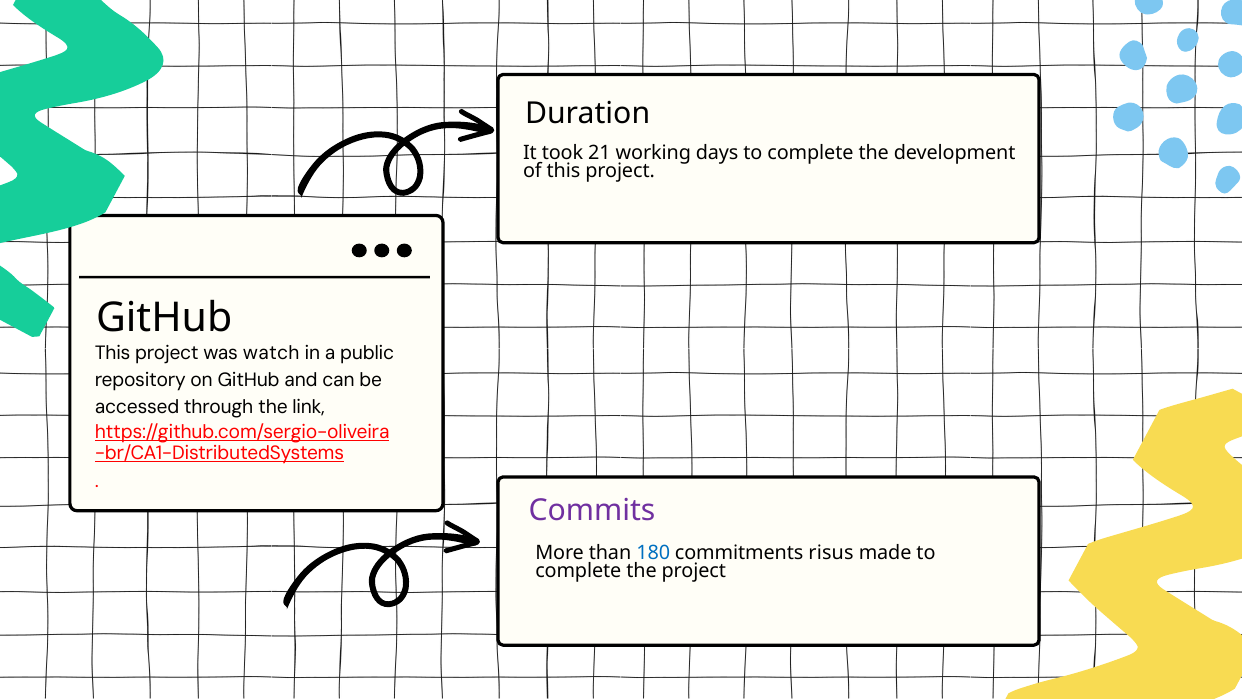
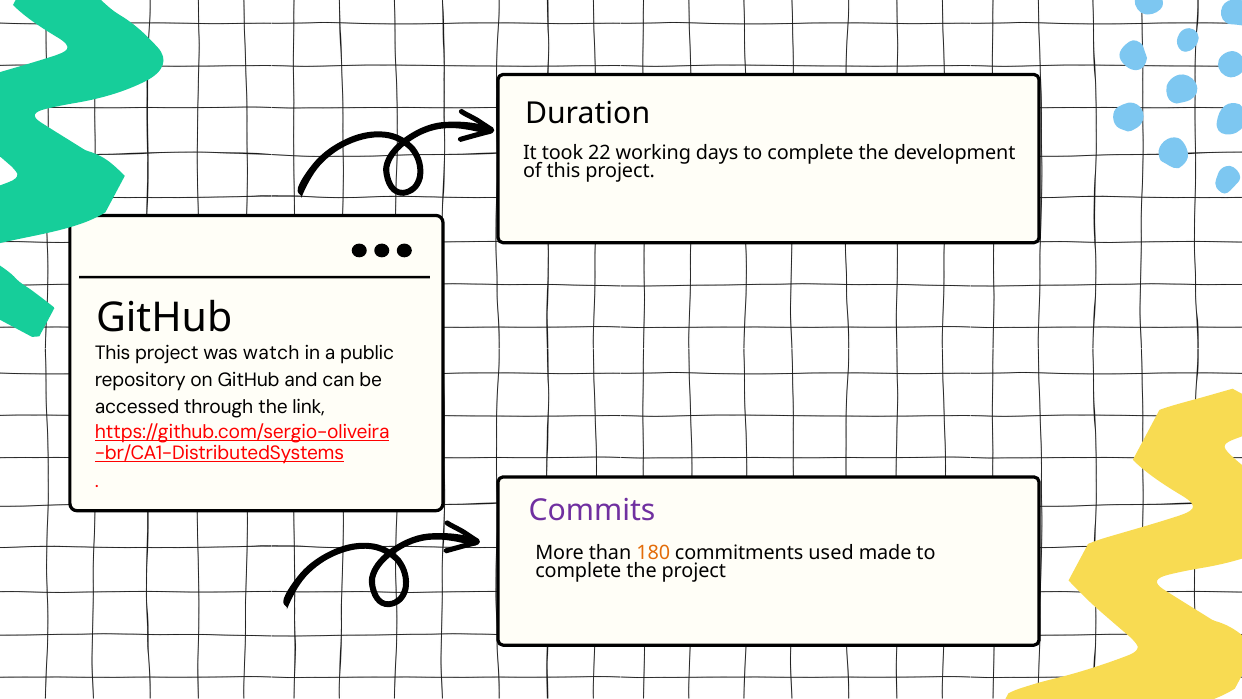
21: 21 -> 22
180 colour: blue -> orange
risus: risus -> used
